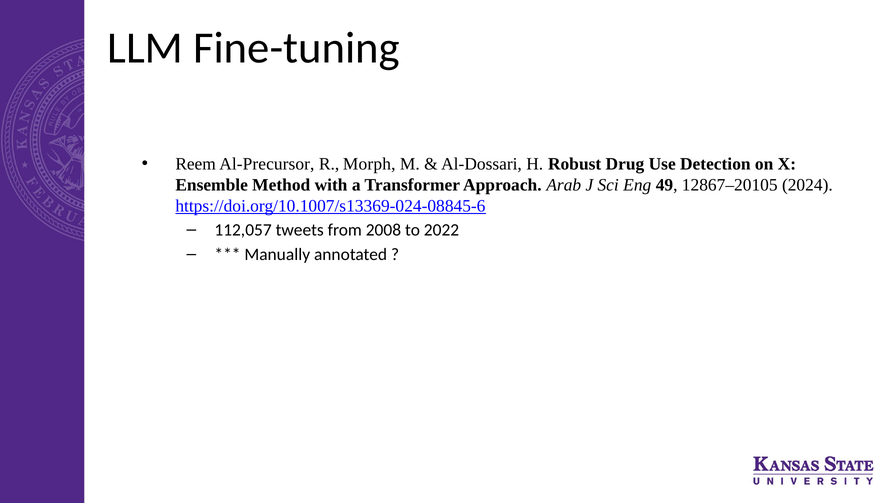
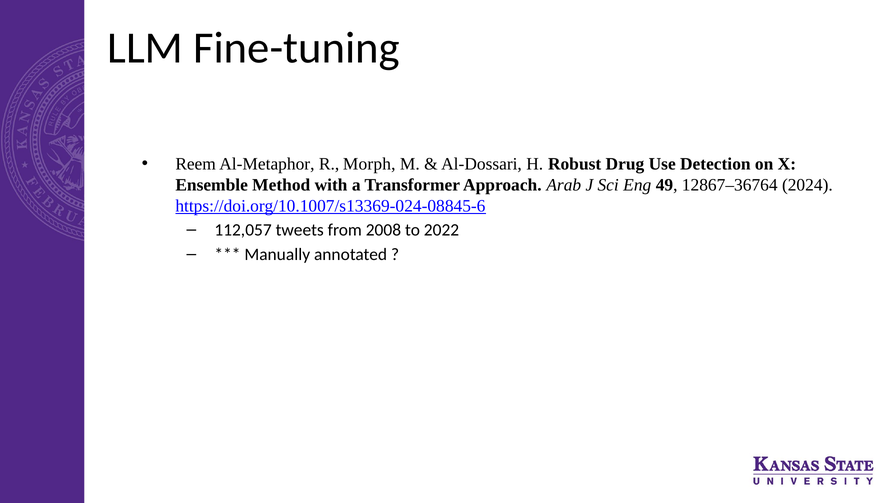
Al-Precursor: Al-Precursor -> Al-Metaphor
12867–20105: 12867–20105 -> 12867–36764
